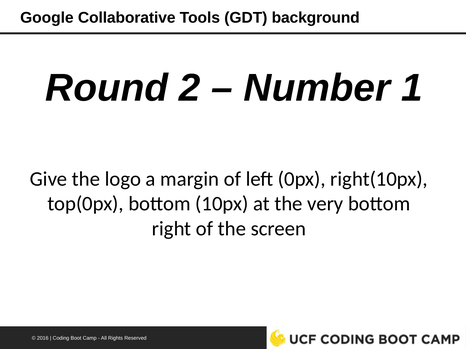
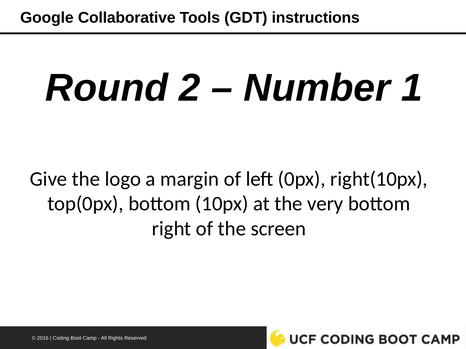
background: background -> instructions
